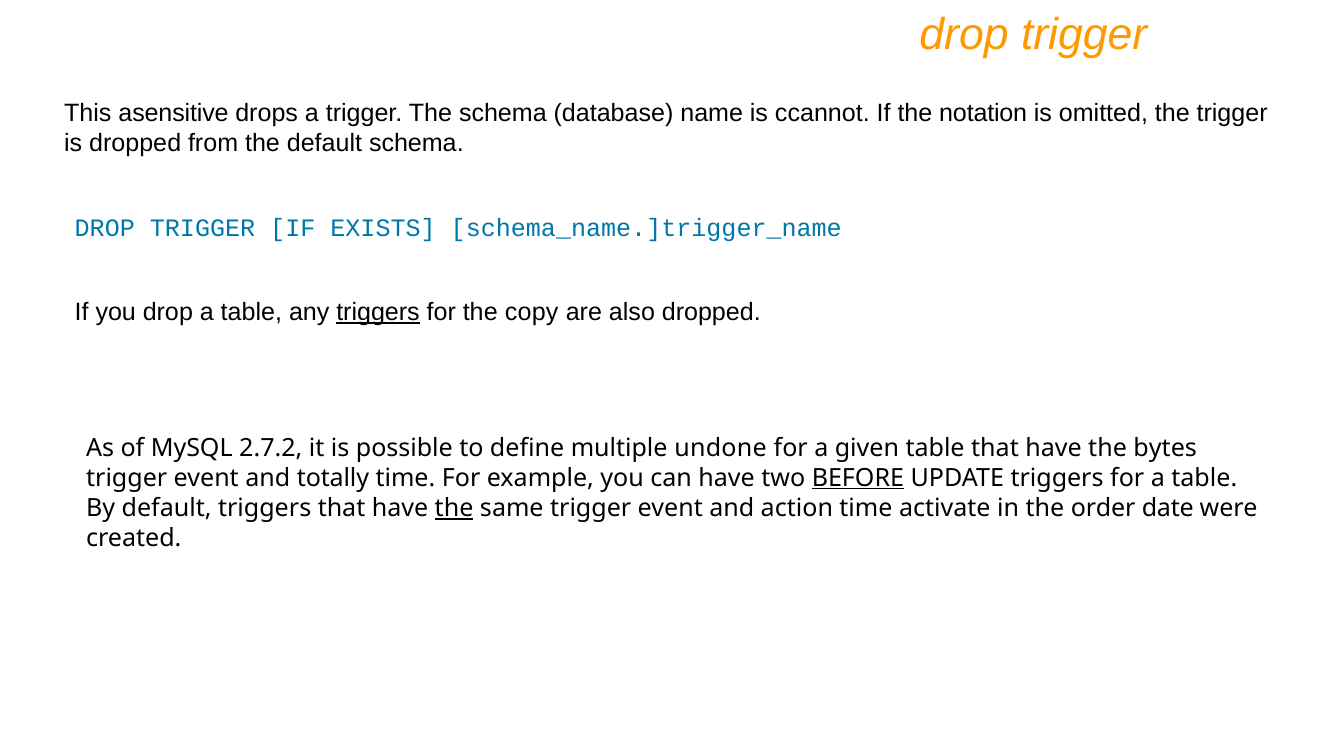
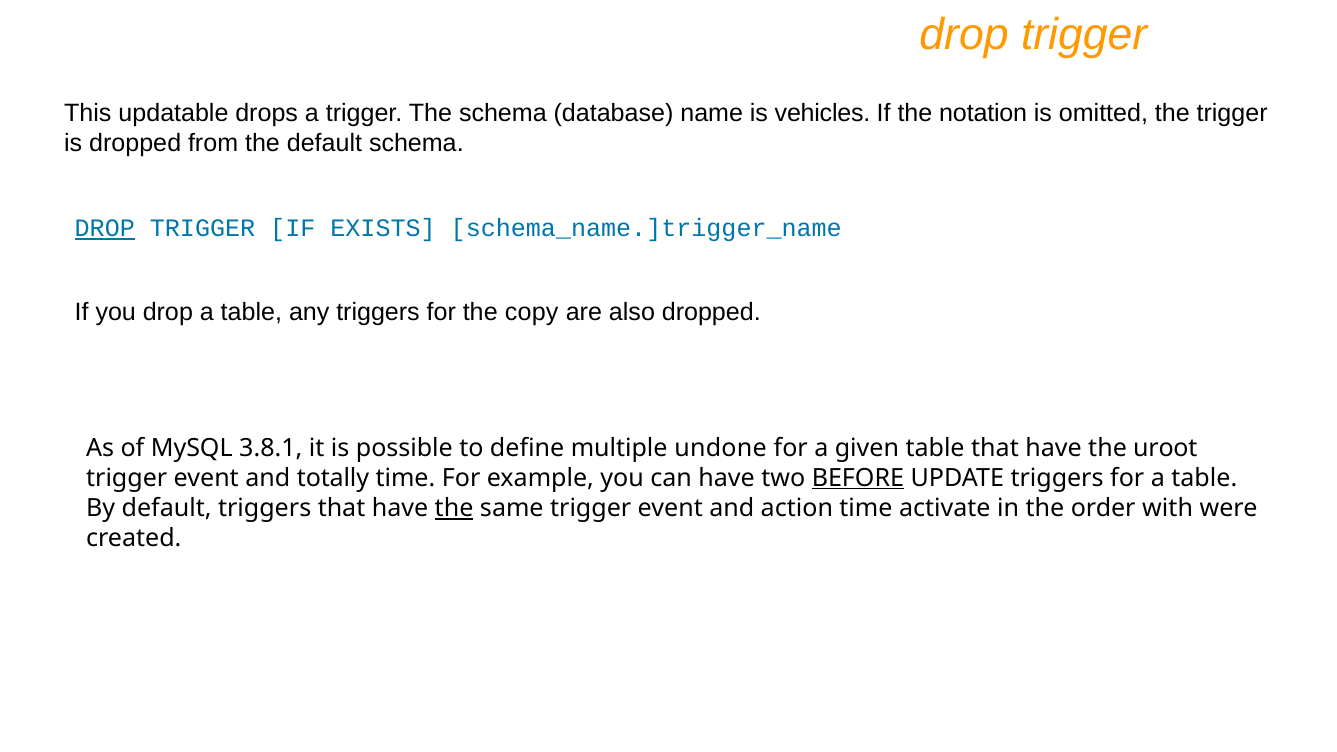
asensitive: asensitive -> updatable
ccannot: ccannot -> vehicles
DROP at (105, 228) underline: none -> present
triggers at (378, 312) underline: present -> none
2.7.2: 2.7.2 -> 3.8.1
bytes: bytes -> uroot
date: date -> with
